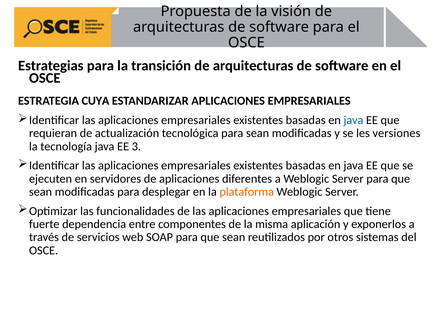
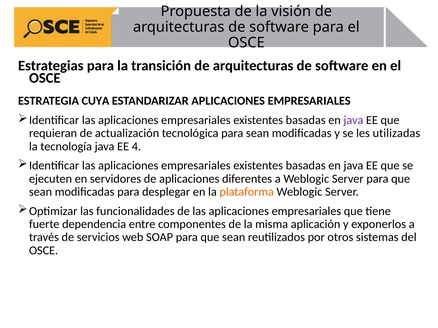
java at (353, 120) colour: blue -> purple
versiones: versiones -> utilizadas
3: 3 -> 4
